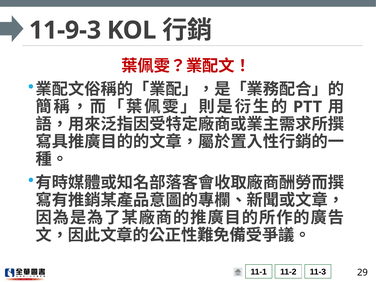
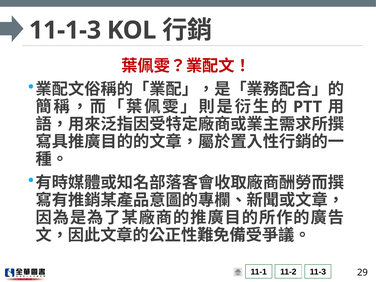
11-9-3: 11-9-3 -> 11-1-3
